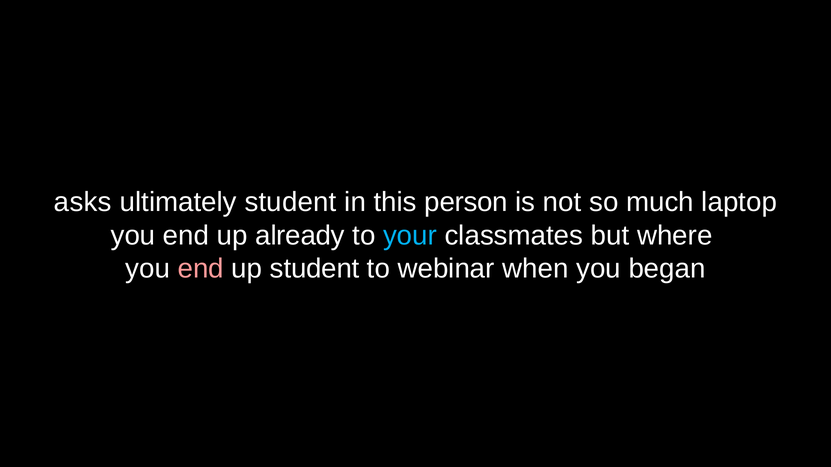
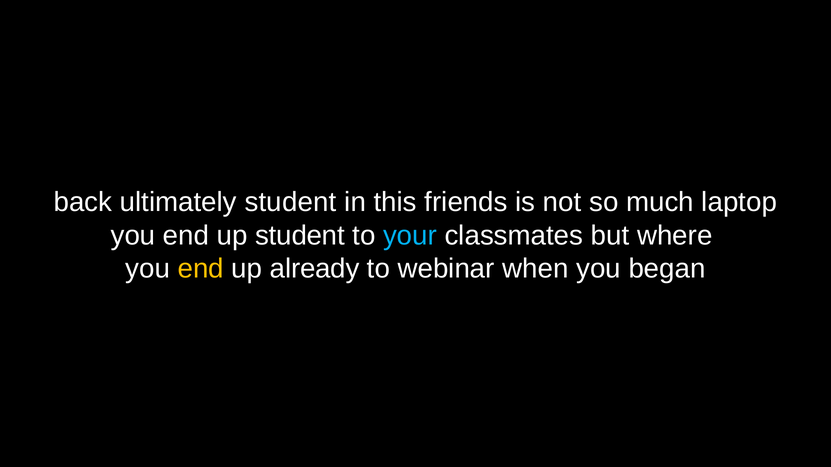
asks: asks -> back
person: person -> friends
up already: already -> student
end at (201, 269) colour: pink -> yellow
up student: student -> already
